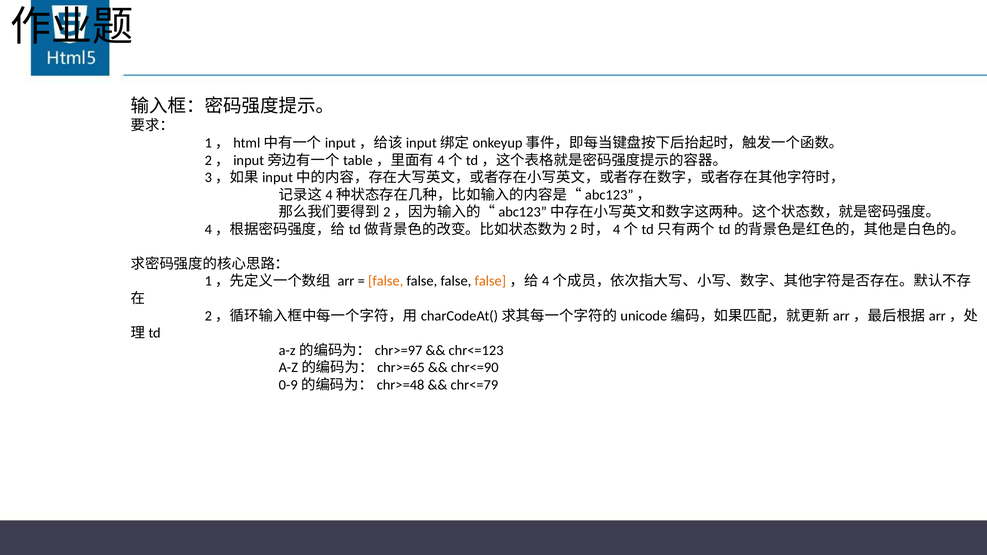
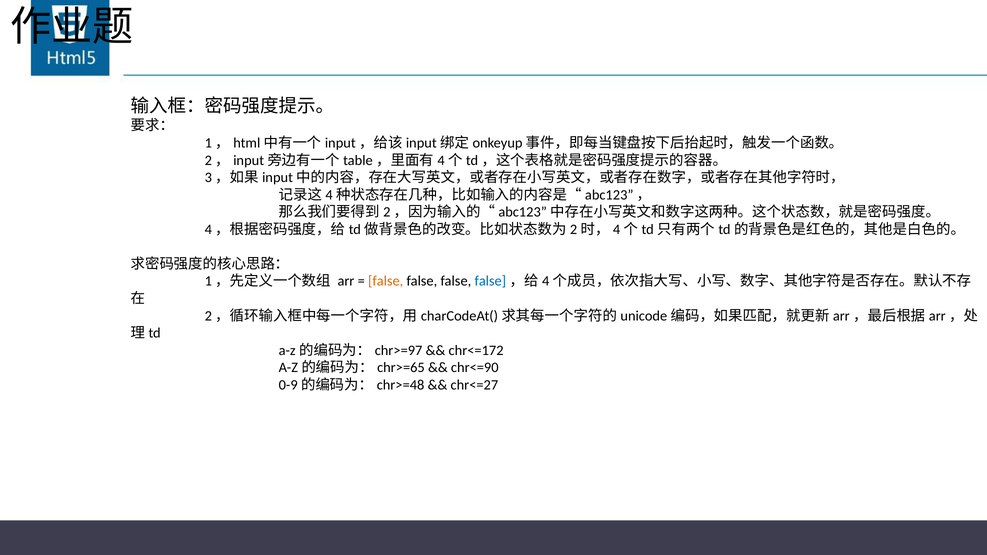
false at (490, 281) colour: orange -> blue
chr<=123: chr<=123 -> chr<=172
chr<=79: chr<=79 -> chr<=27
